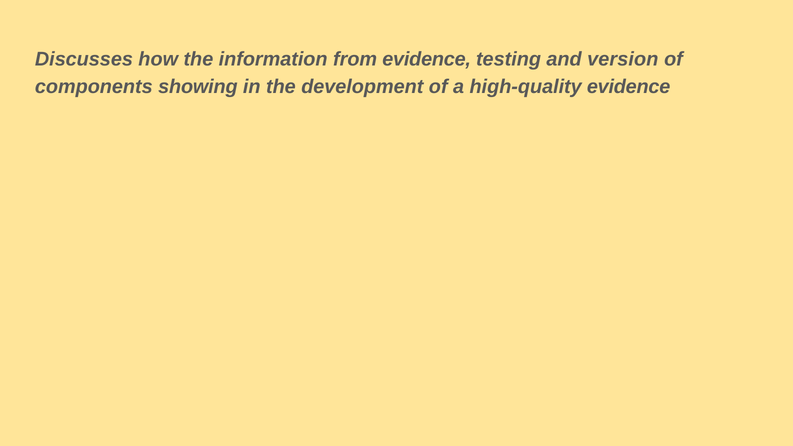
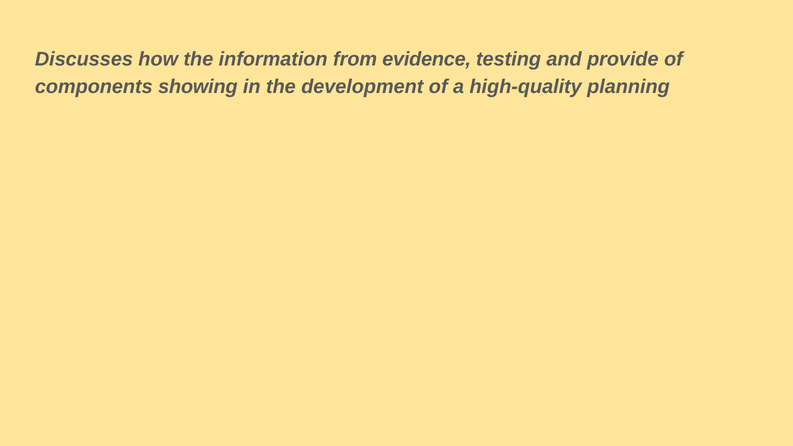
version: version -> provide
high-quality evidence: evidence -> planning
